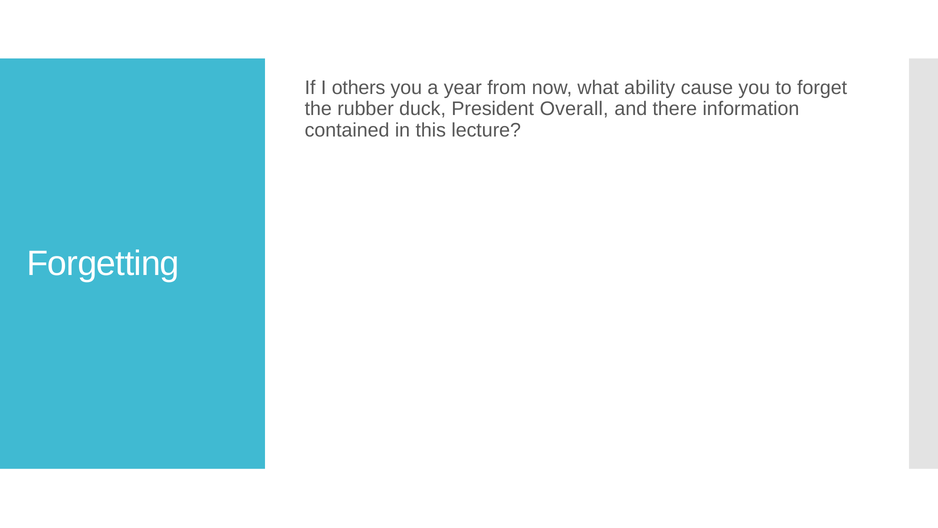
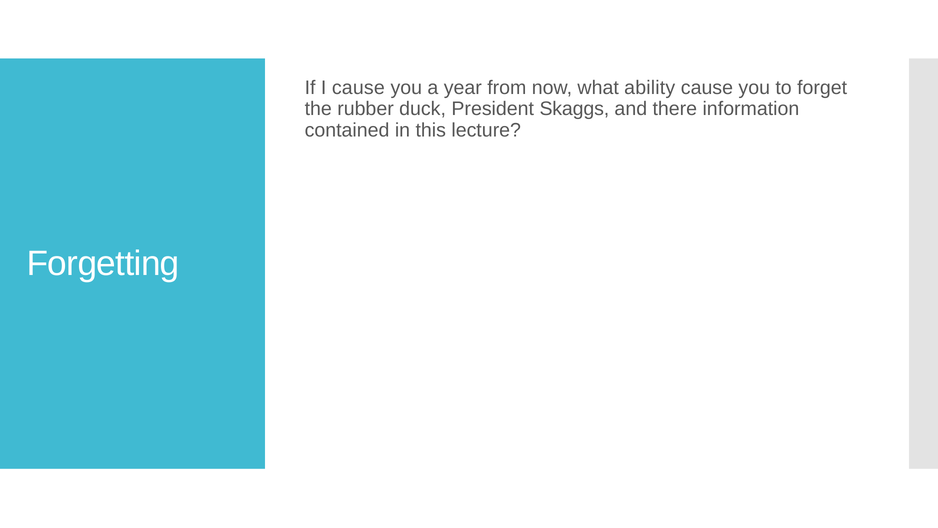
I others: others -> cause
Overall: Overall -> Skaggs
